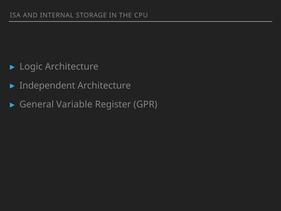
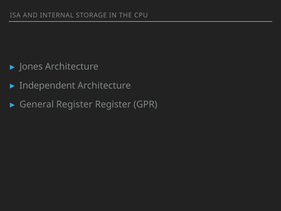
Logic: Logic -> Jones
General Variable: Variable -> Register
